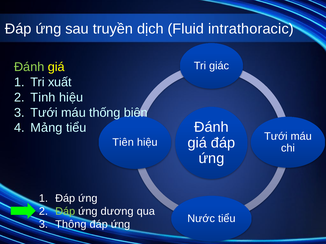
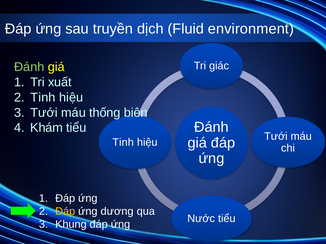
intrathoracic: intrathoracic -> environment
Mảng: Mảng -> Khám
Tiên at (123, 143): Tiên -> Tinh
Đáp at (65, 212) colour: light green -> yellow
Thông: Thông -> Khung
